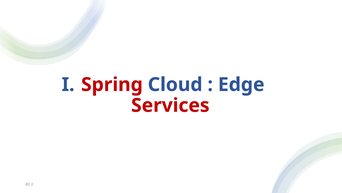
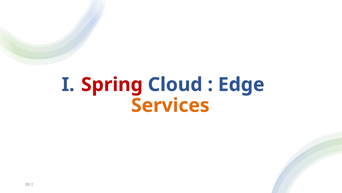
Services colour: red -> orange
